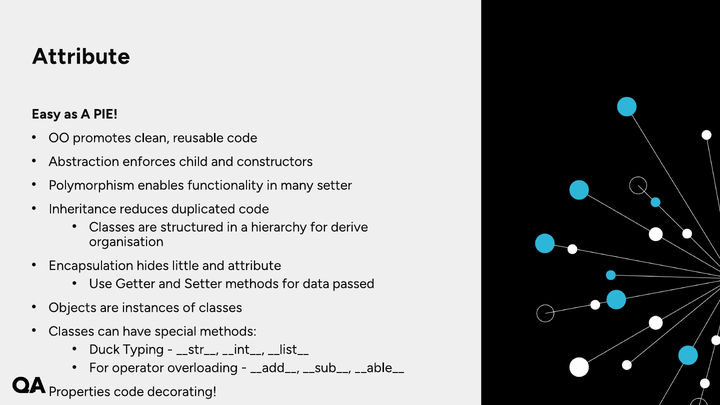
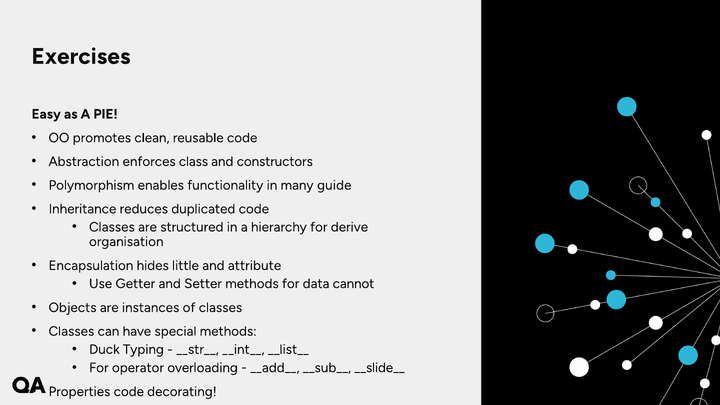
Attribute at (81, 56): Attribute -> Exercises
child: child -> class
many setter: setter -> guide
passed: passed -> cannot
__able__: __able__ -> __slide__
